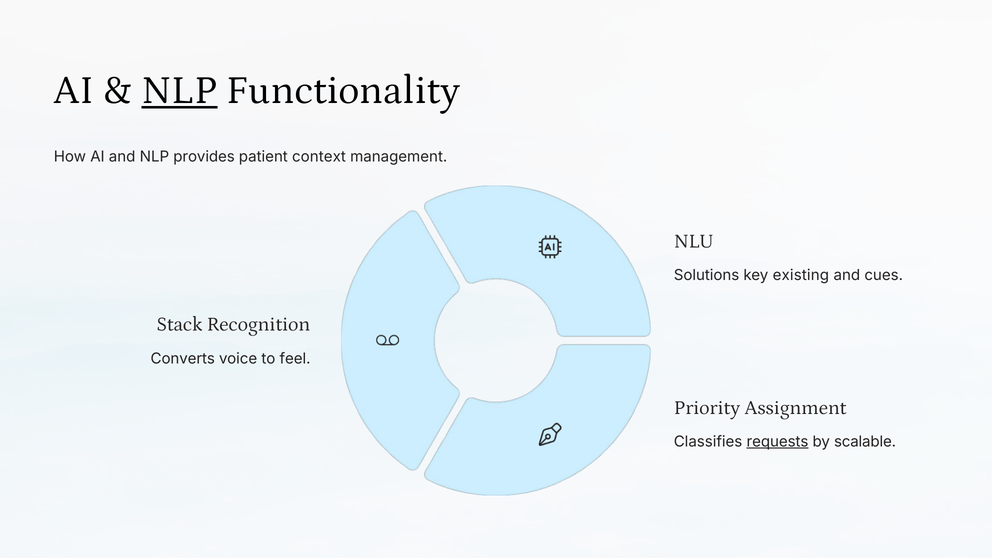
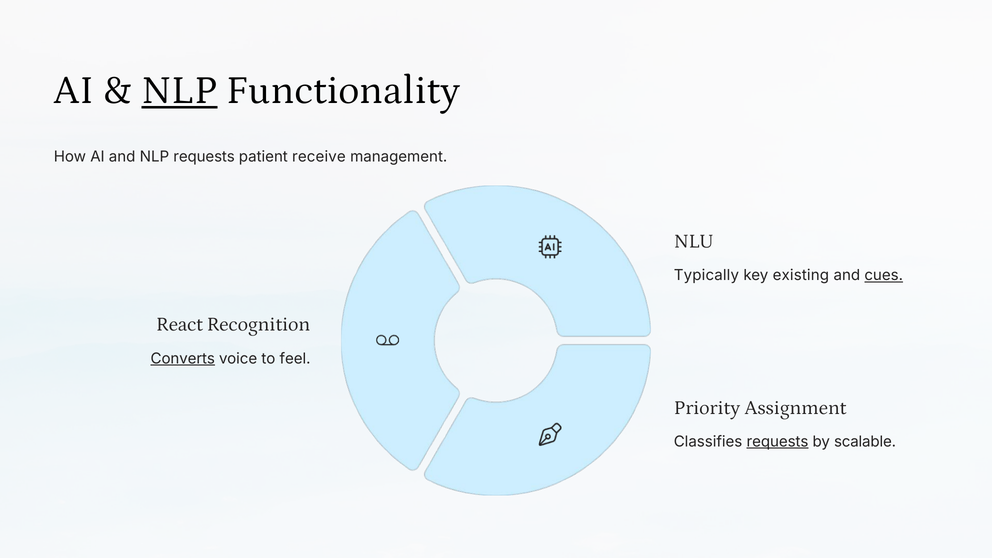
NLP provides: provides -> requests
context: context -> receive
Solutions: Solutions -> Typically
cues underline: none -> present
Stack: Stack -> React
Converts underline: none -> present
